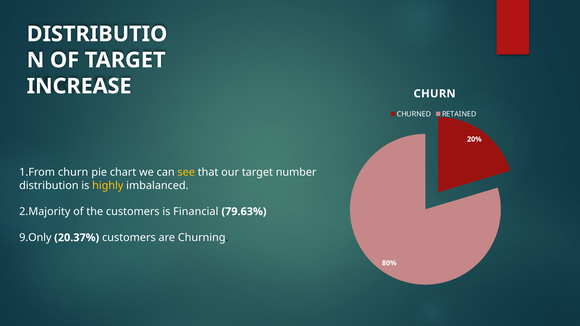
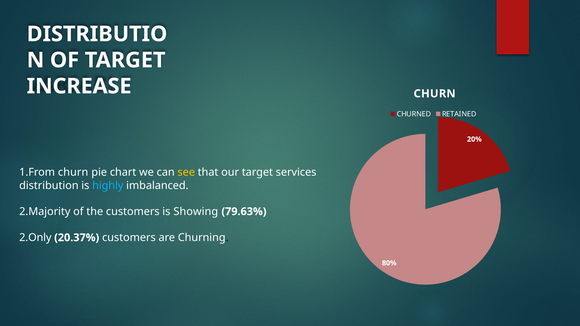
number: number -> services
highly colour: yellow -> light blue
Financial: Financial -> Showing
9.Only: 9.Only -> 2.Only
